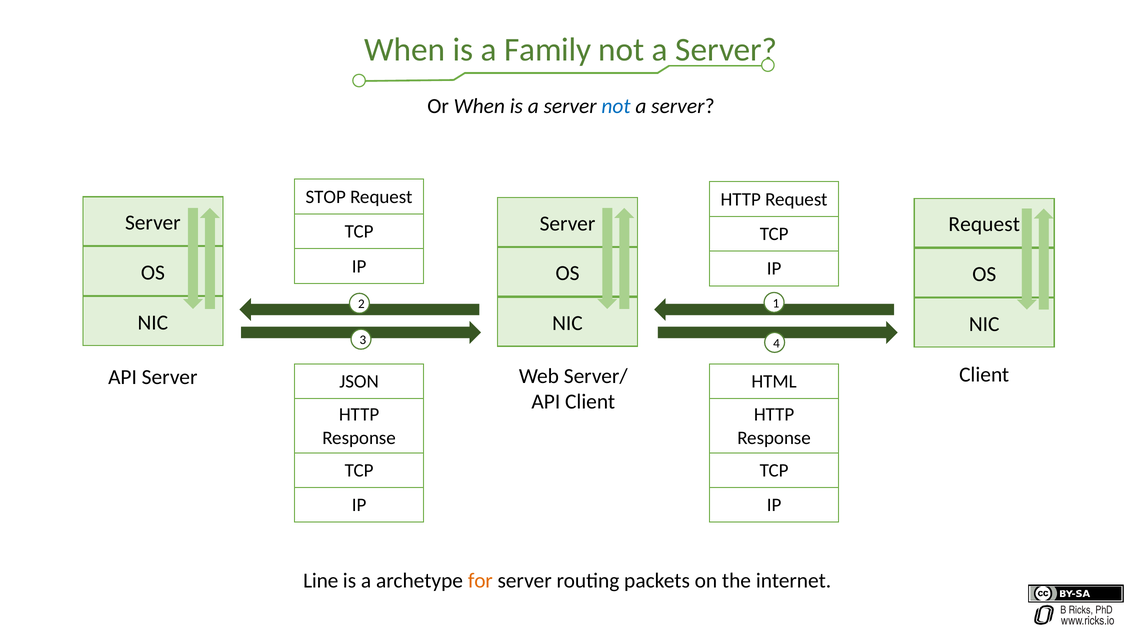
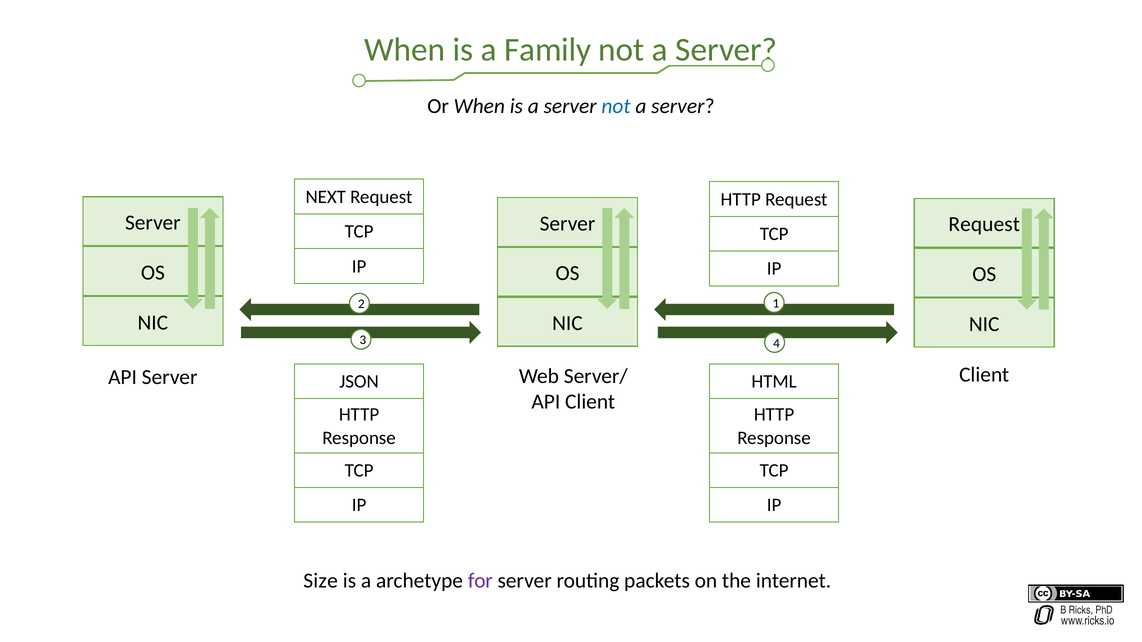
STOP: STOP -> NEXT
Line: Line -> Size
for colour: orange -> purple
